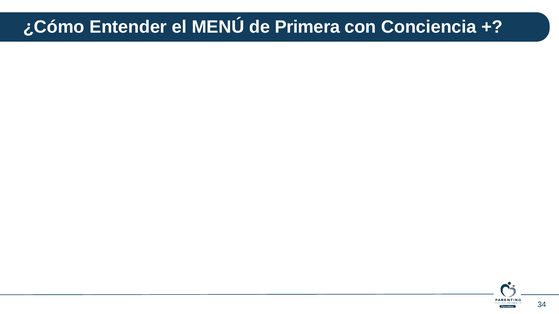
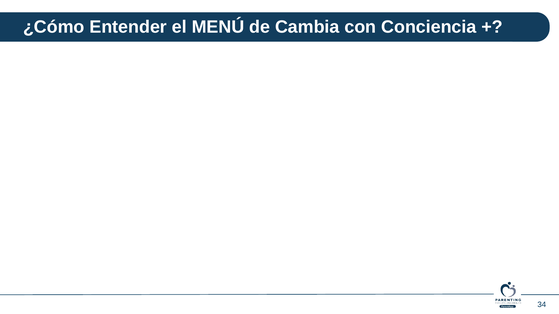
Primera: Primera -> Cambia
